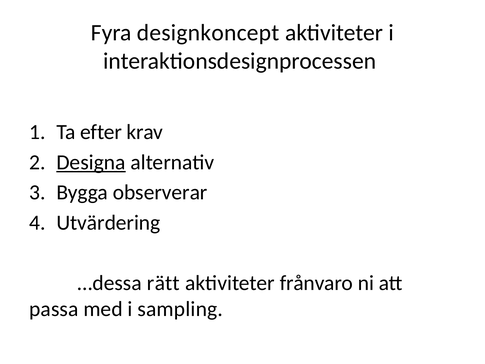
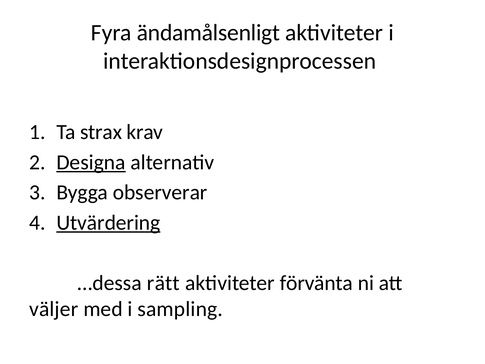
designkoncept: designkoncept -> ändamålsenligt
efter: efter -> strax
Utvärdering underline: none -> present
frånvaro: frånvaro -> förvänta
passa: passa -> väljer
